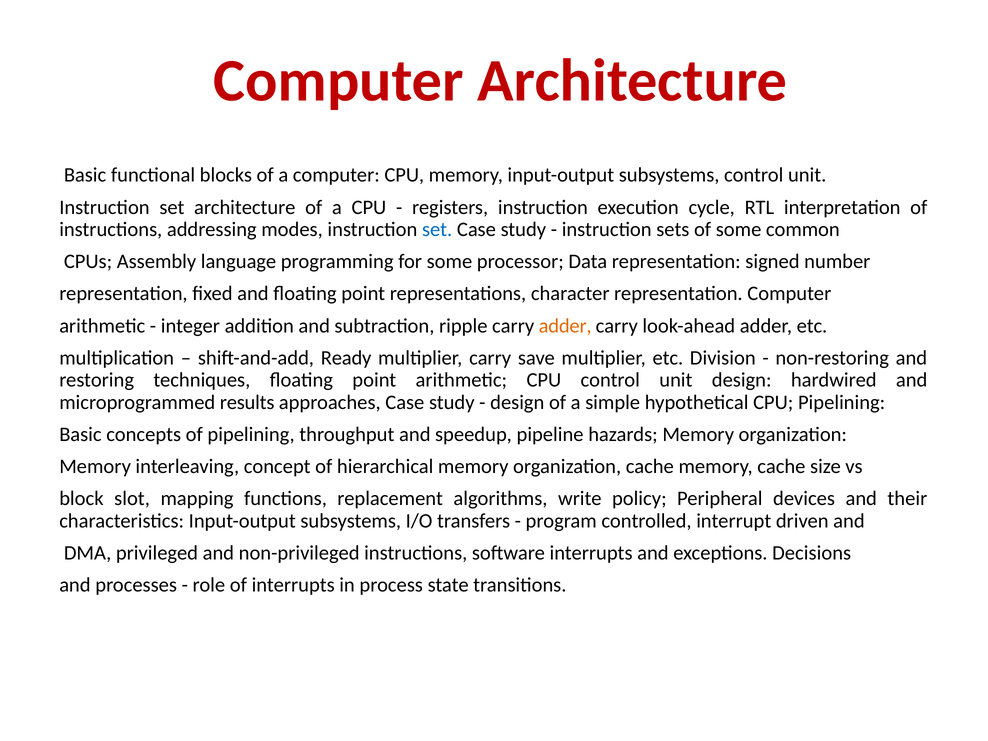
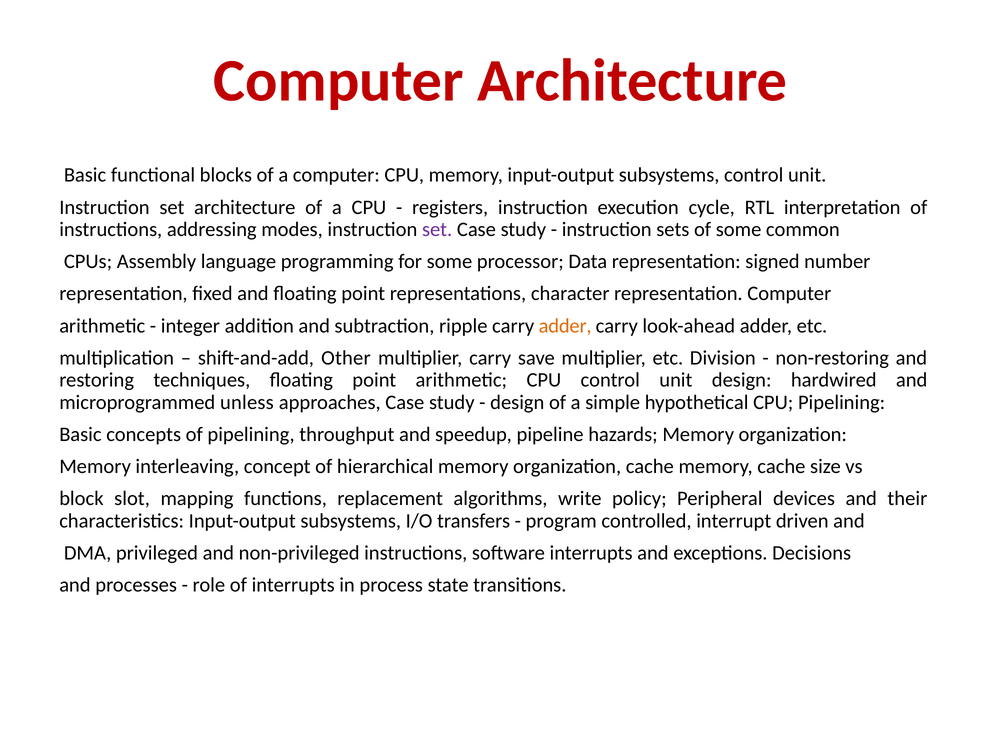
set at (437, 230) colour: blue -> purple
Ready: Ready -> Other
results: results -> unless
